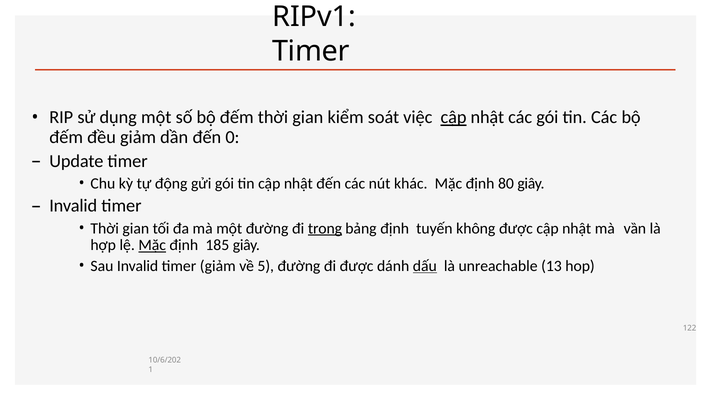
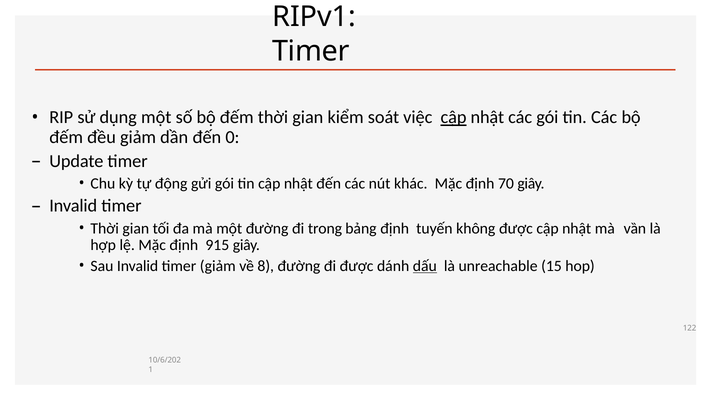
80: 80 -> 70
trong underline: present -> none
Mặc at (152, 245) underline: present -> none
185: 185 -> 915
5: 5 -> 8
13: 13 -> 15
